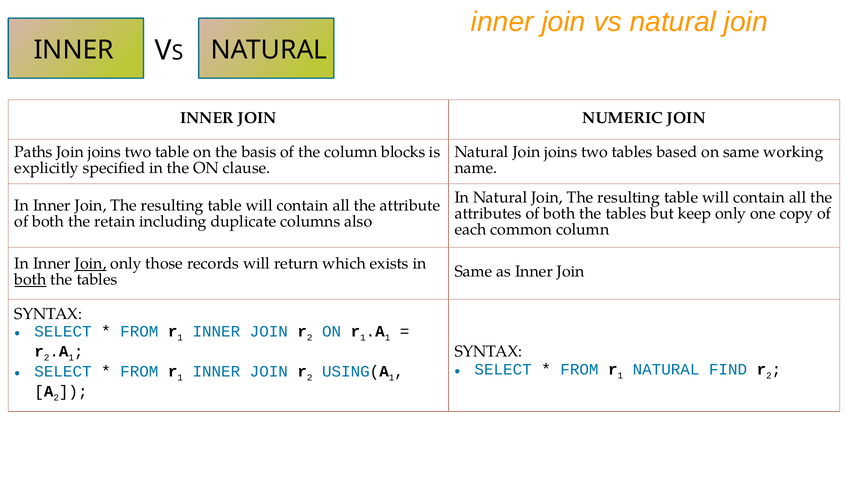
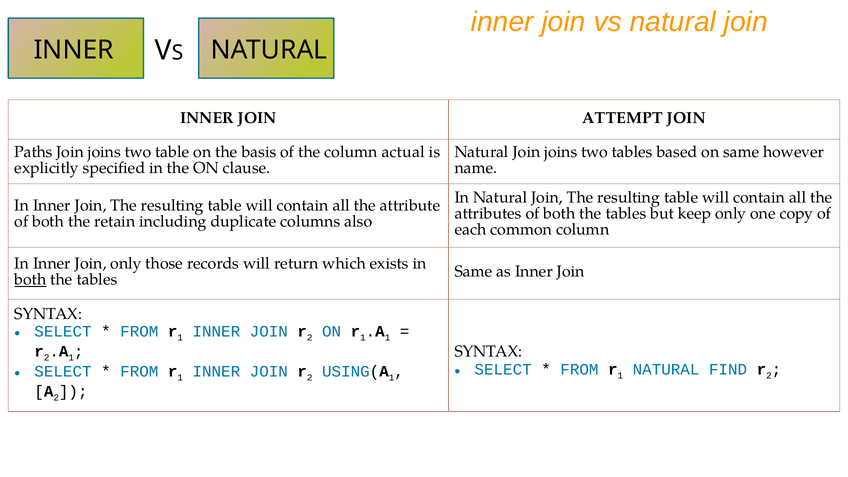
NUMERIC: NUMERIC -> ATTEMPT
blocks: blocks -> actual
working: working -> however
Join at (91, 264) underline: present -> none
